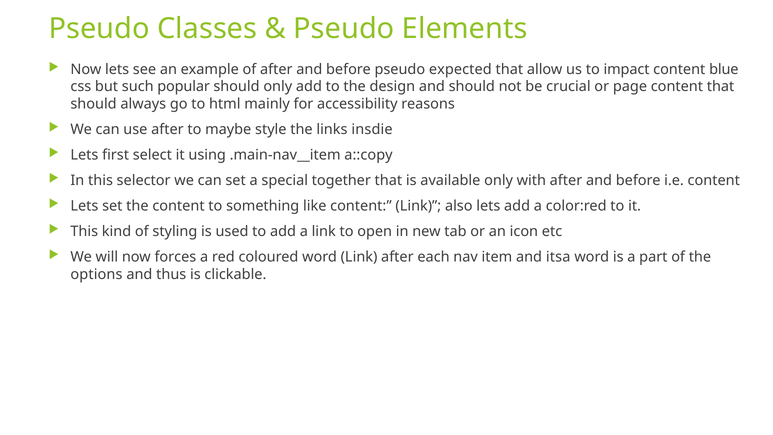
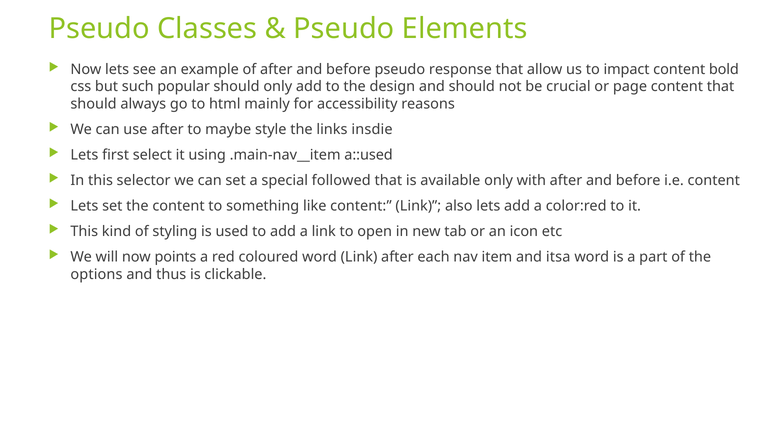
expected: expected -> response
blue: blue -> bold
a::copy: a::copy -> a::used
together: together -> followed
forces: forces -> points
